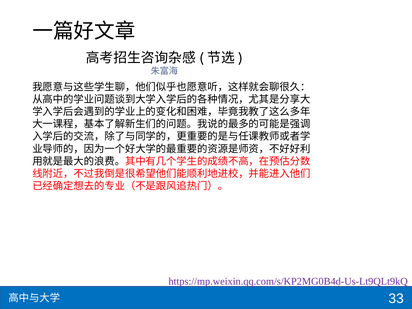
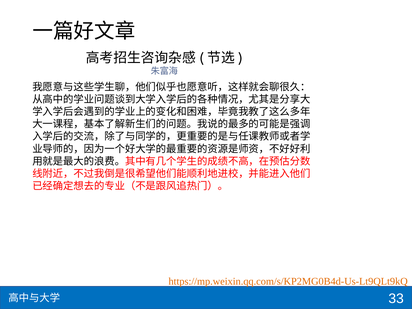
https://mp.weixin.qq.com/s/KP2MG0B4d-Us-Lt9QLt9kQ colour: purple -> orange
